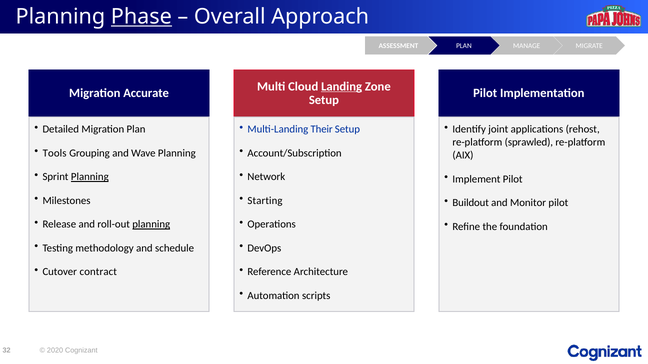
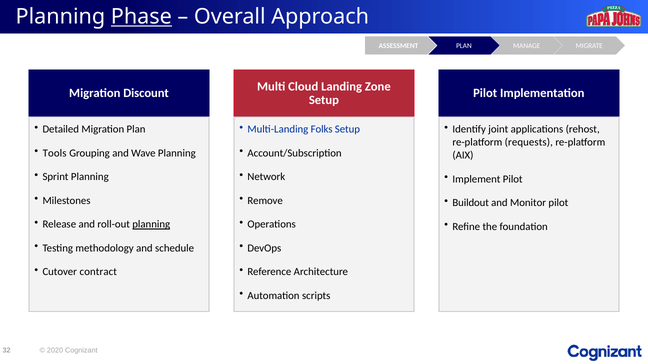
Landing underline: present -> none
Accurate: Accurate -> Discount
Their: Their -> Folks
sprawled: sprawled -> requests
Planning at (90, 177) underline: present -> none
Starting: Starting -> Remove
